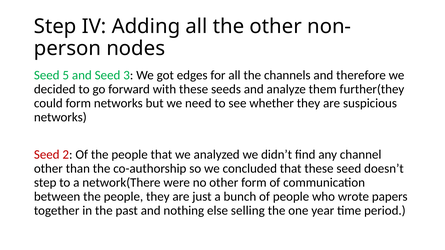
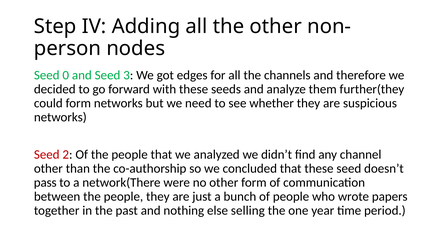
5: 5 -> 0
step at (45, 183): step -> pass
